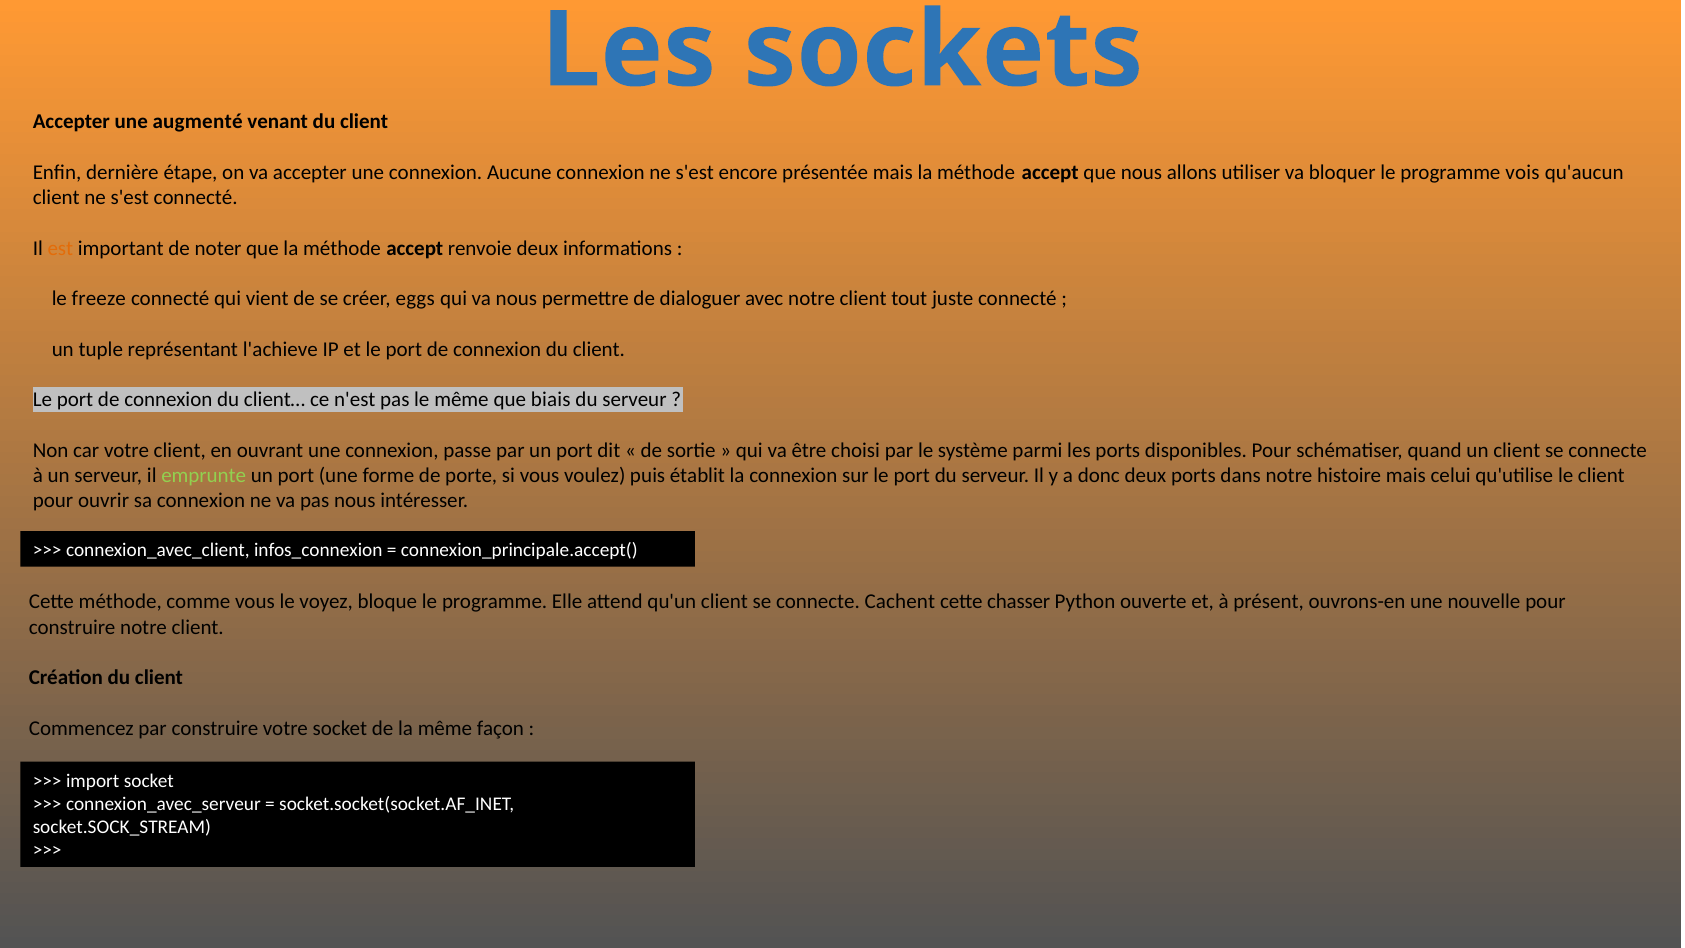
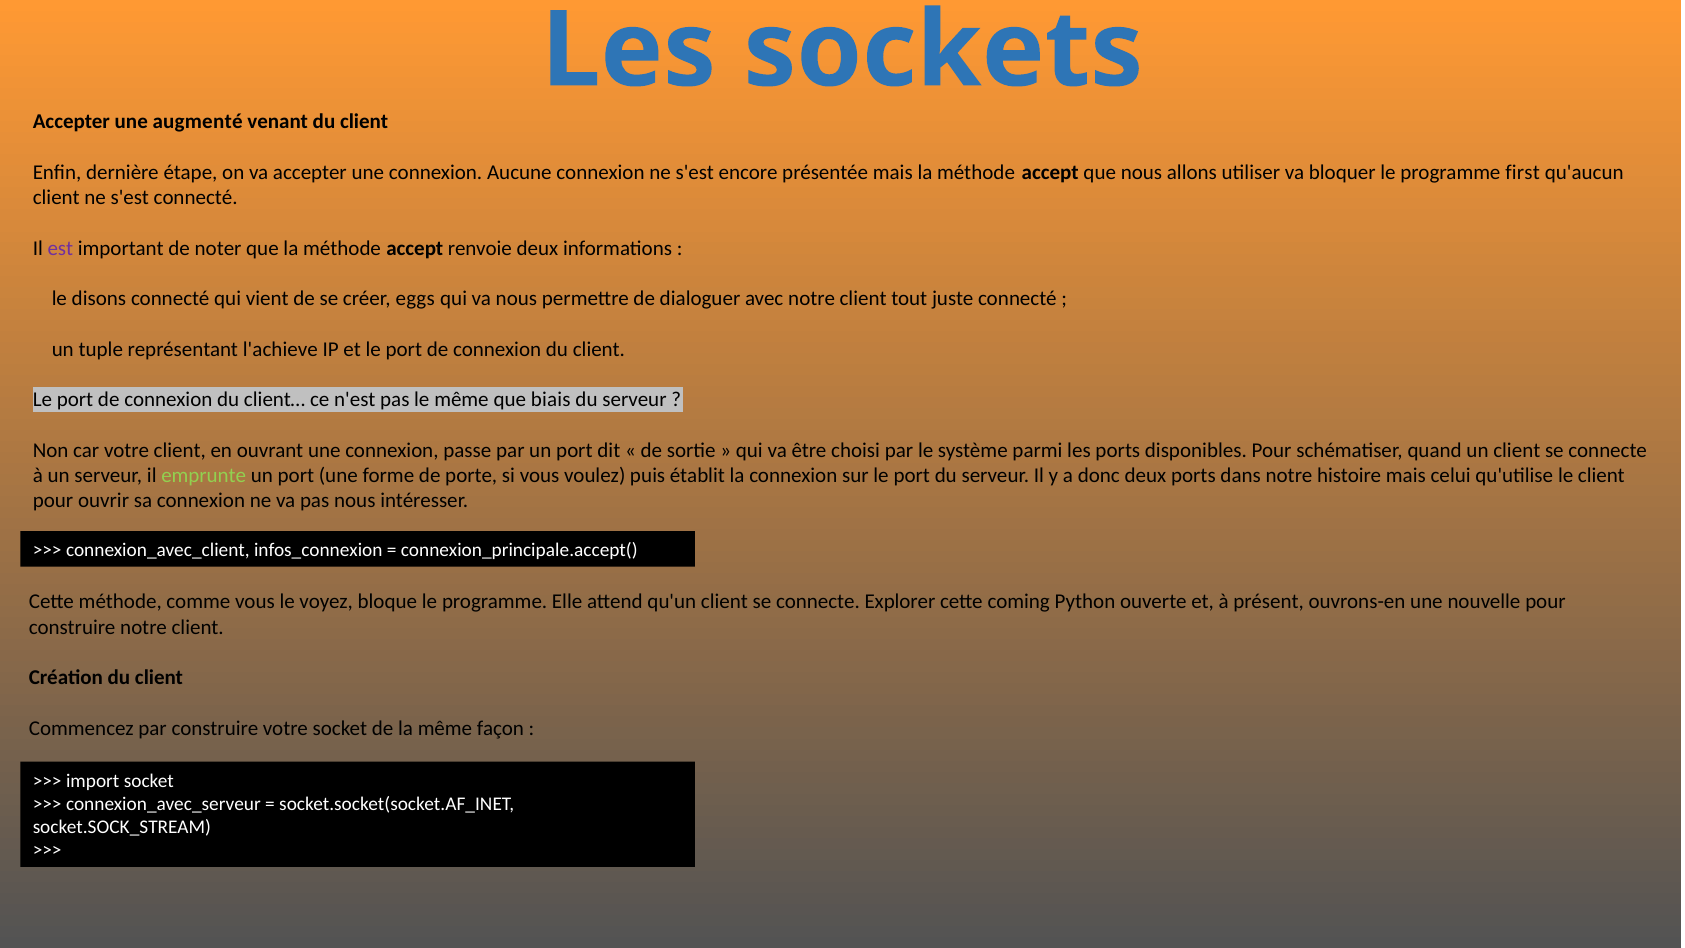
vois: vois -> first
est colour: orange -> purple
freeze: freeze -> disons
Cachent: Cachent -> Explorer
chasser: chasser -> coming
